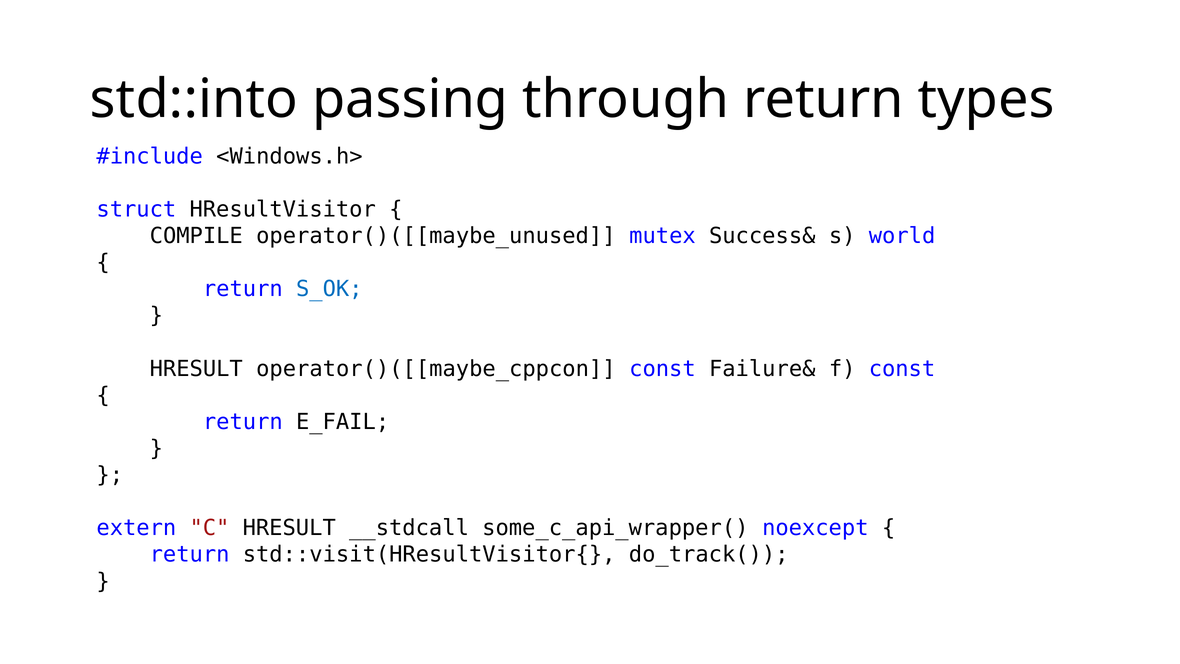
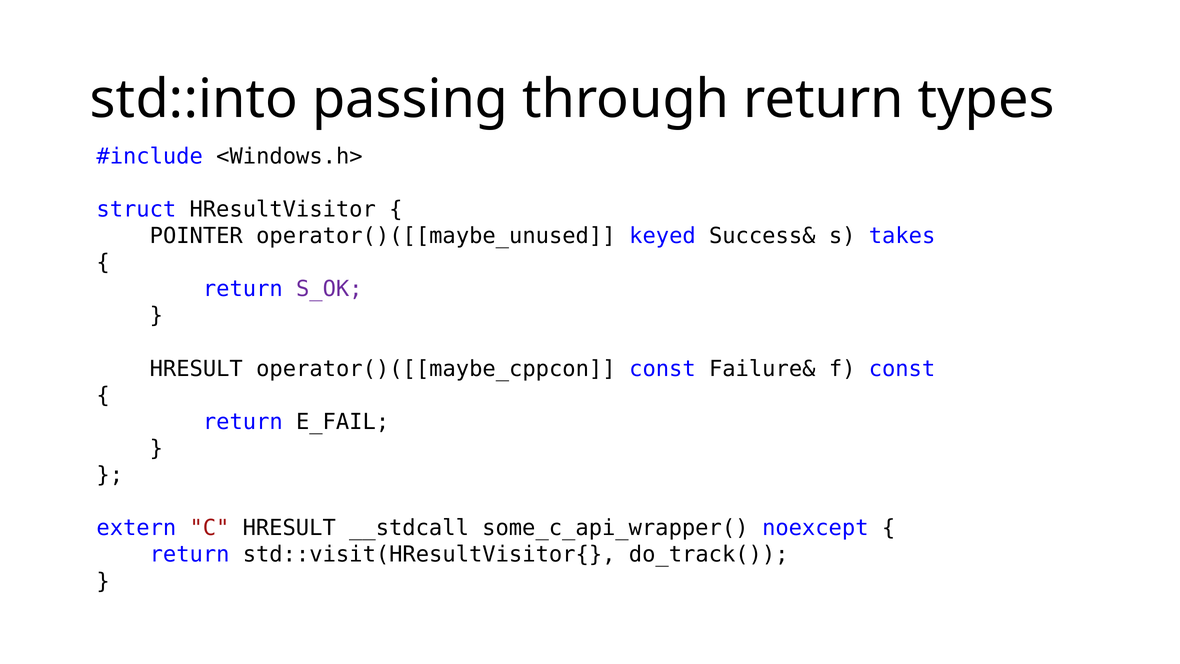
COMPILE: COMPILE -> POINTER
mutex: mutex -> keyed
world: world -> takes
S_OK colour: blue -> purple
